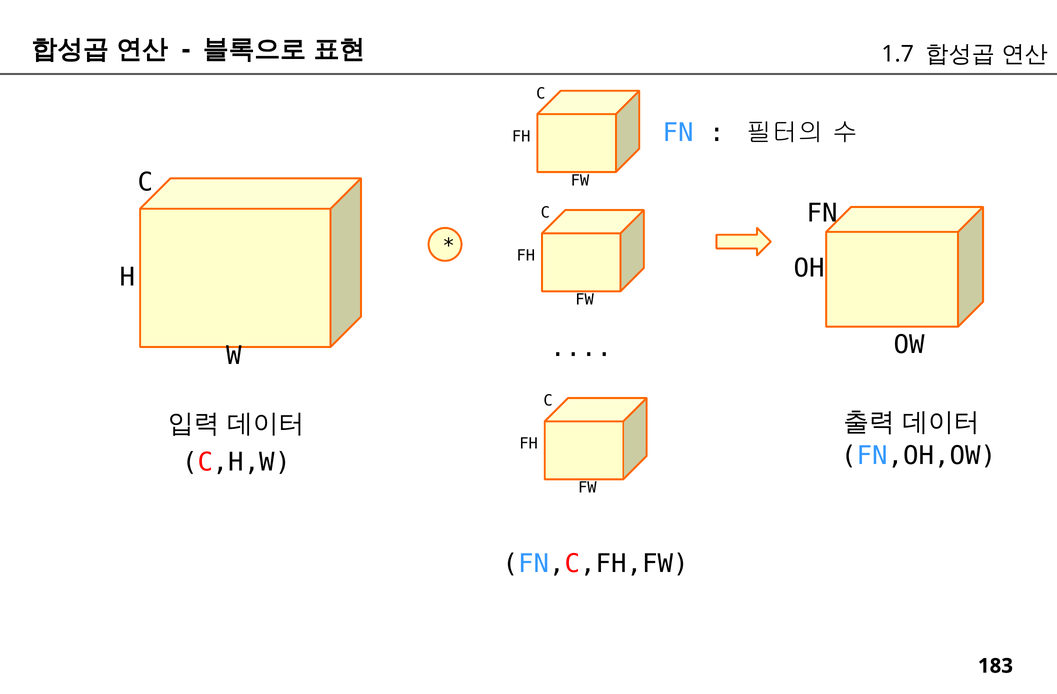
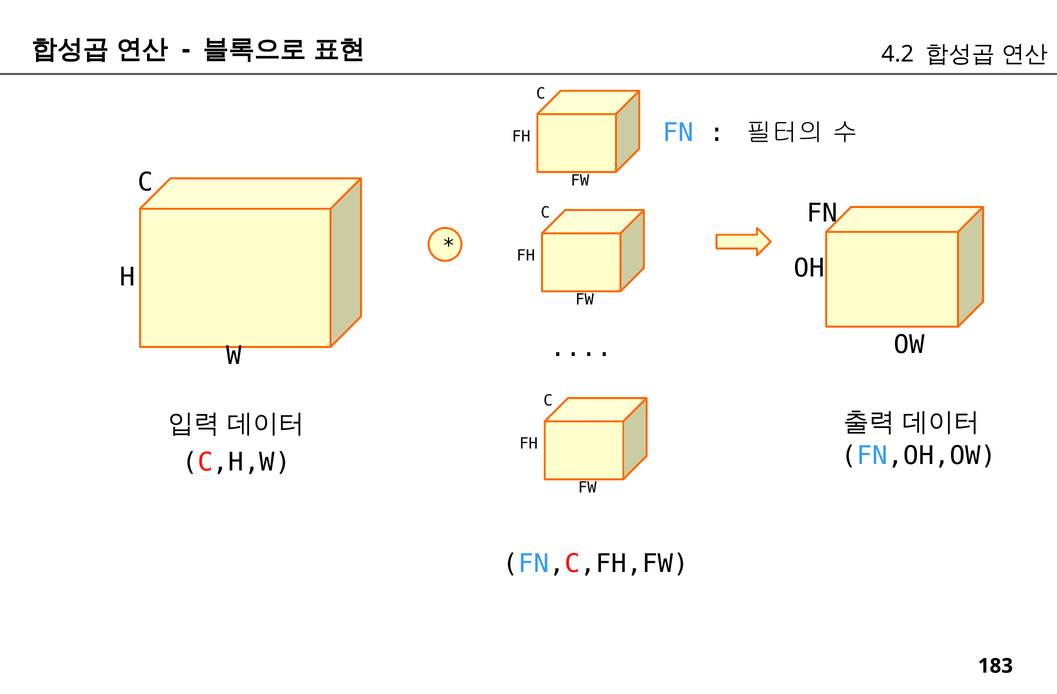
1.7: 1.7 -> 4.2
